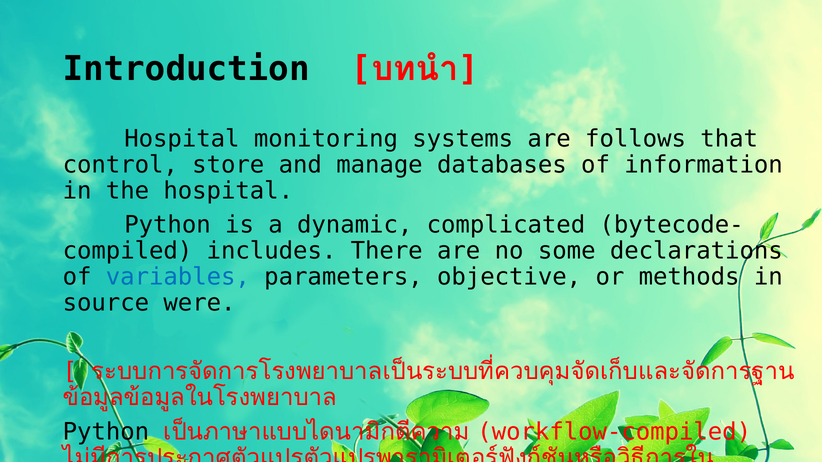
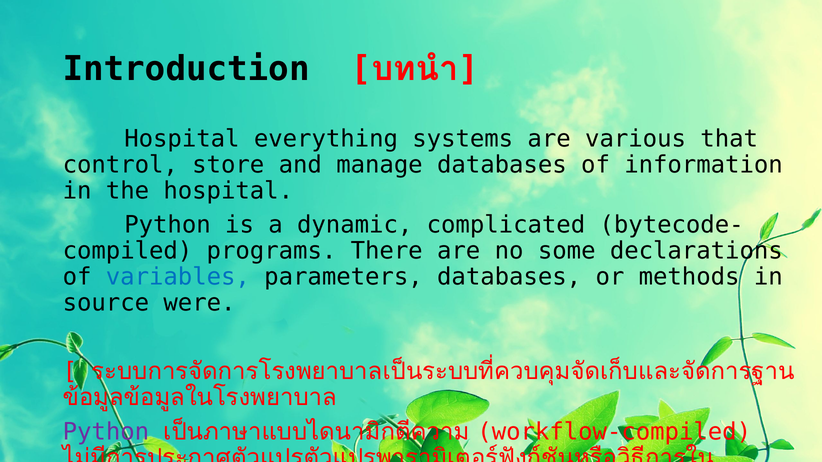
monitoring: monitoring -> everything
follows: follows -> various
includes: includes -> programs
parameters objective: objective -> databases
Python at (106, 432) colour: black -> purple
